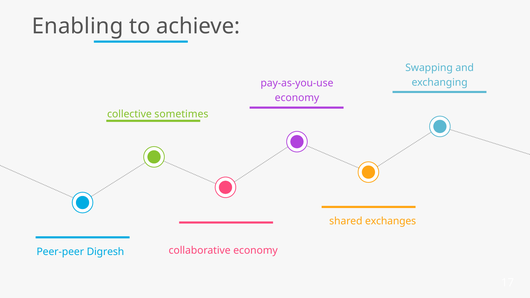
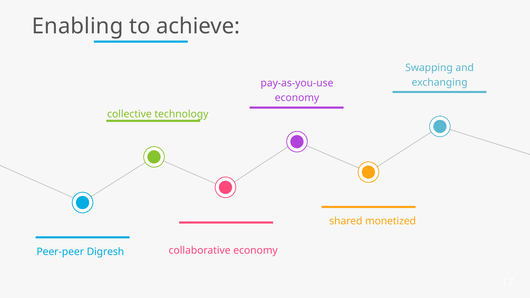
sometimes: sometimes -> technology
exchanges: exchanges -> monetized
